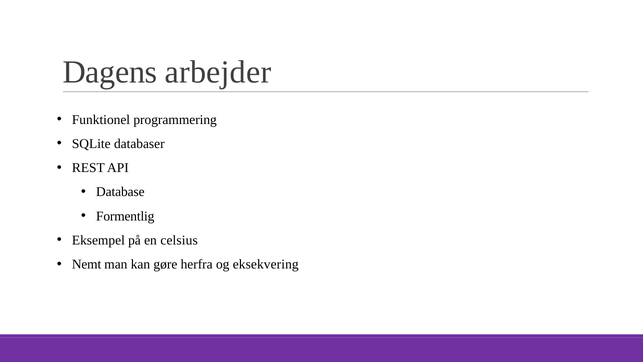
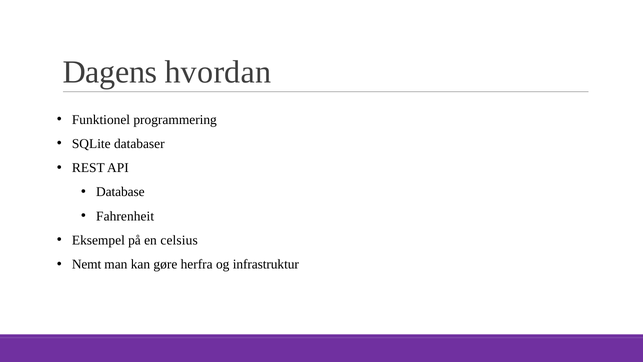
arbejder: arbejder -> hvordan
Formentlig: Formentlig -> Fahrenheit
eksekvering: eksekvering -> infrastruktur
